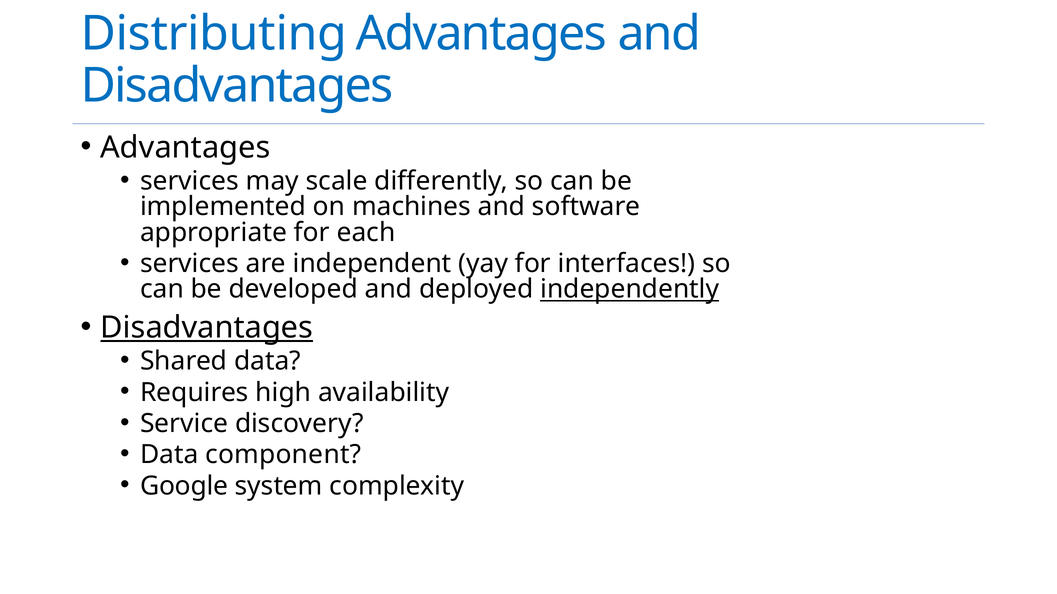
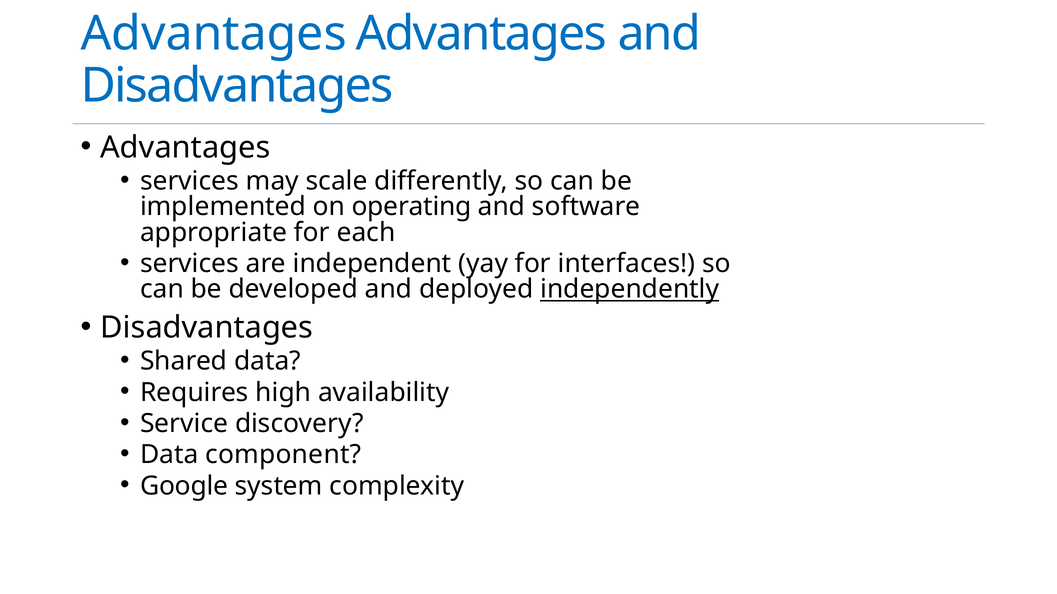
Distributing at (214, 34): Distributing -> Advantages
machines: machines -> operating
Disadvantages at (207, 328) underline: present -> none
